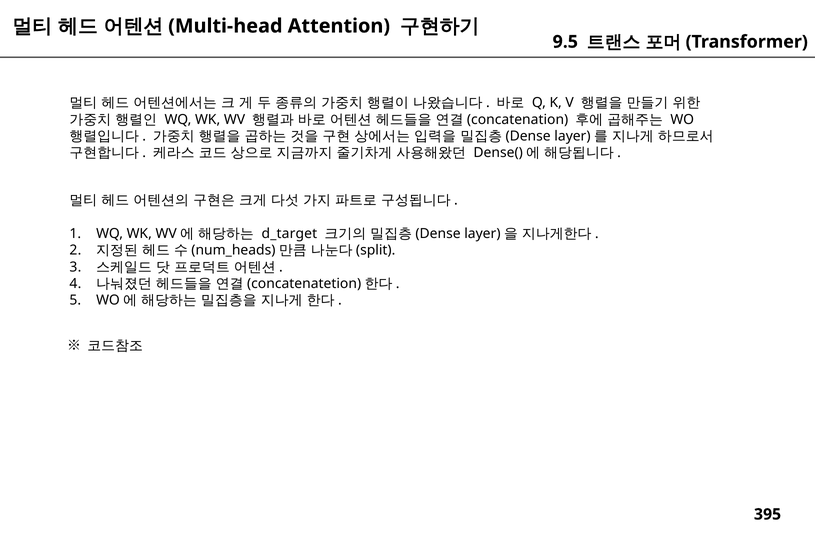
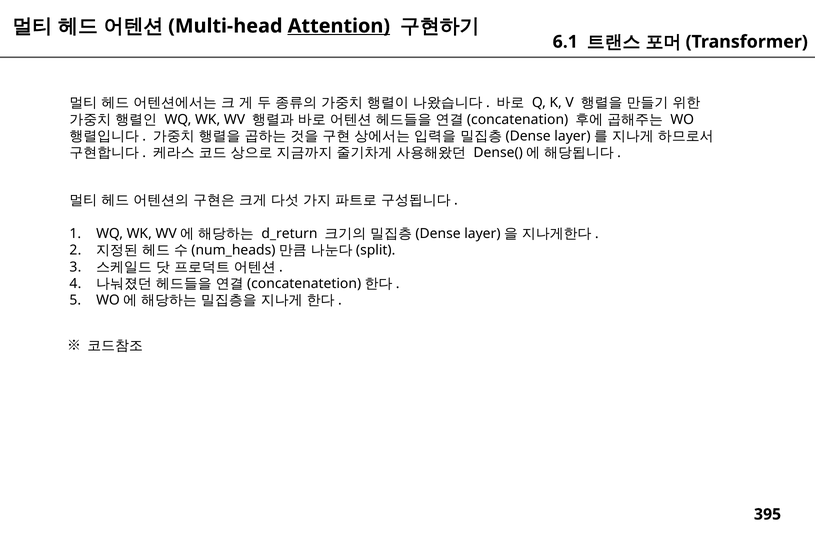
Attention underline: none -> present
9.5: 9.5 -> 6.1
d_target: d_target -> d_return
